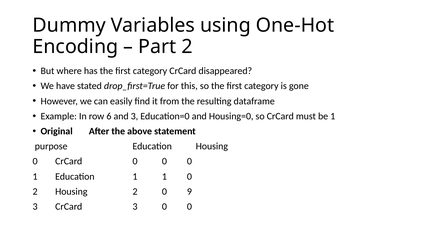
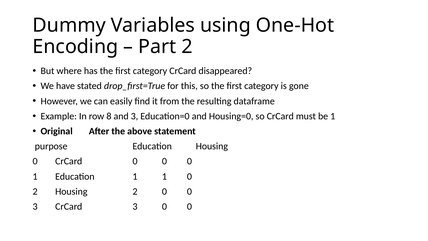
6: 6 -> 8
2 0 9: 9 -> 0
